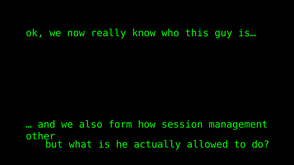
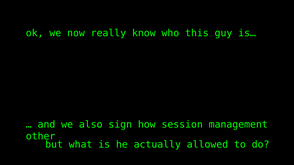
form: form -> sign
